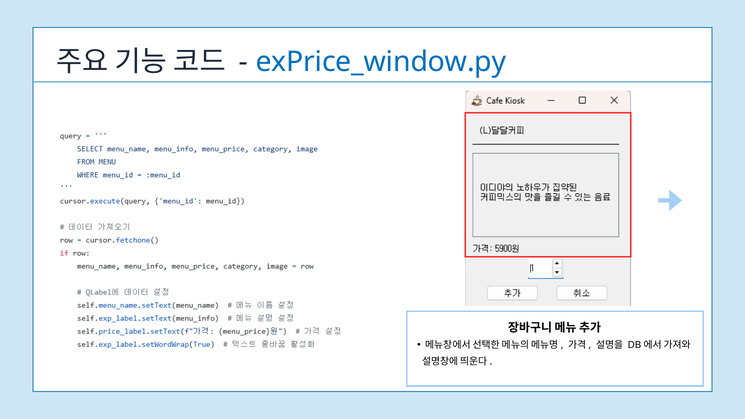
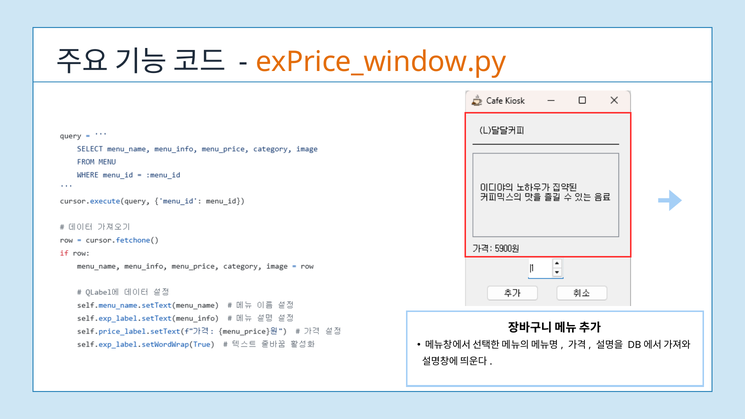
exPrice_window.py colour: blue -> orange
